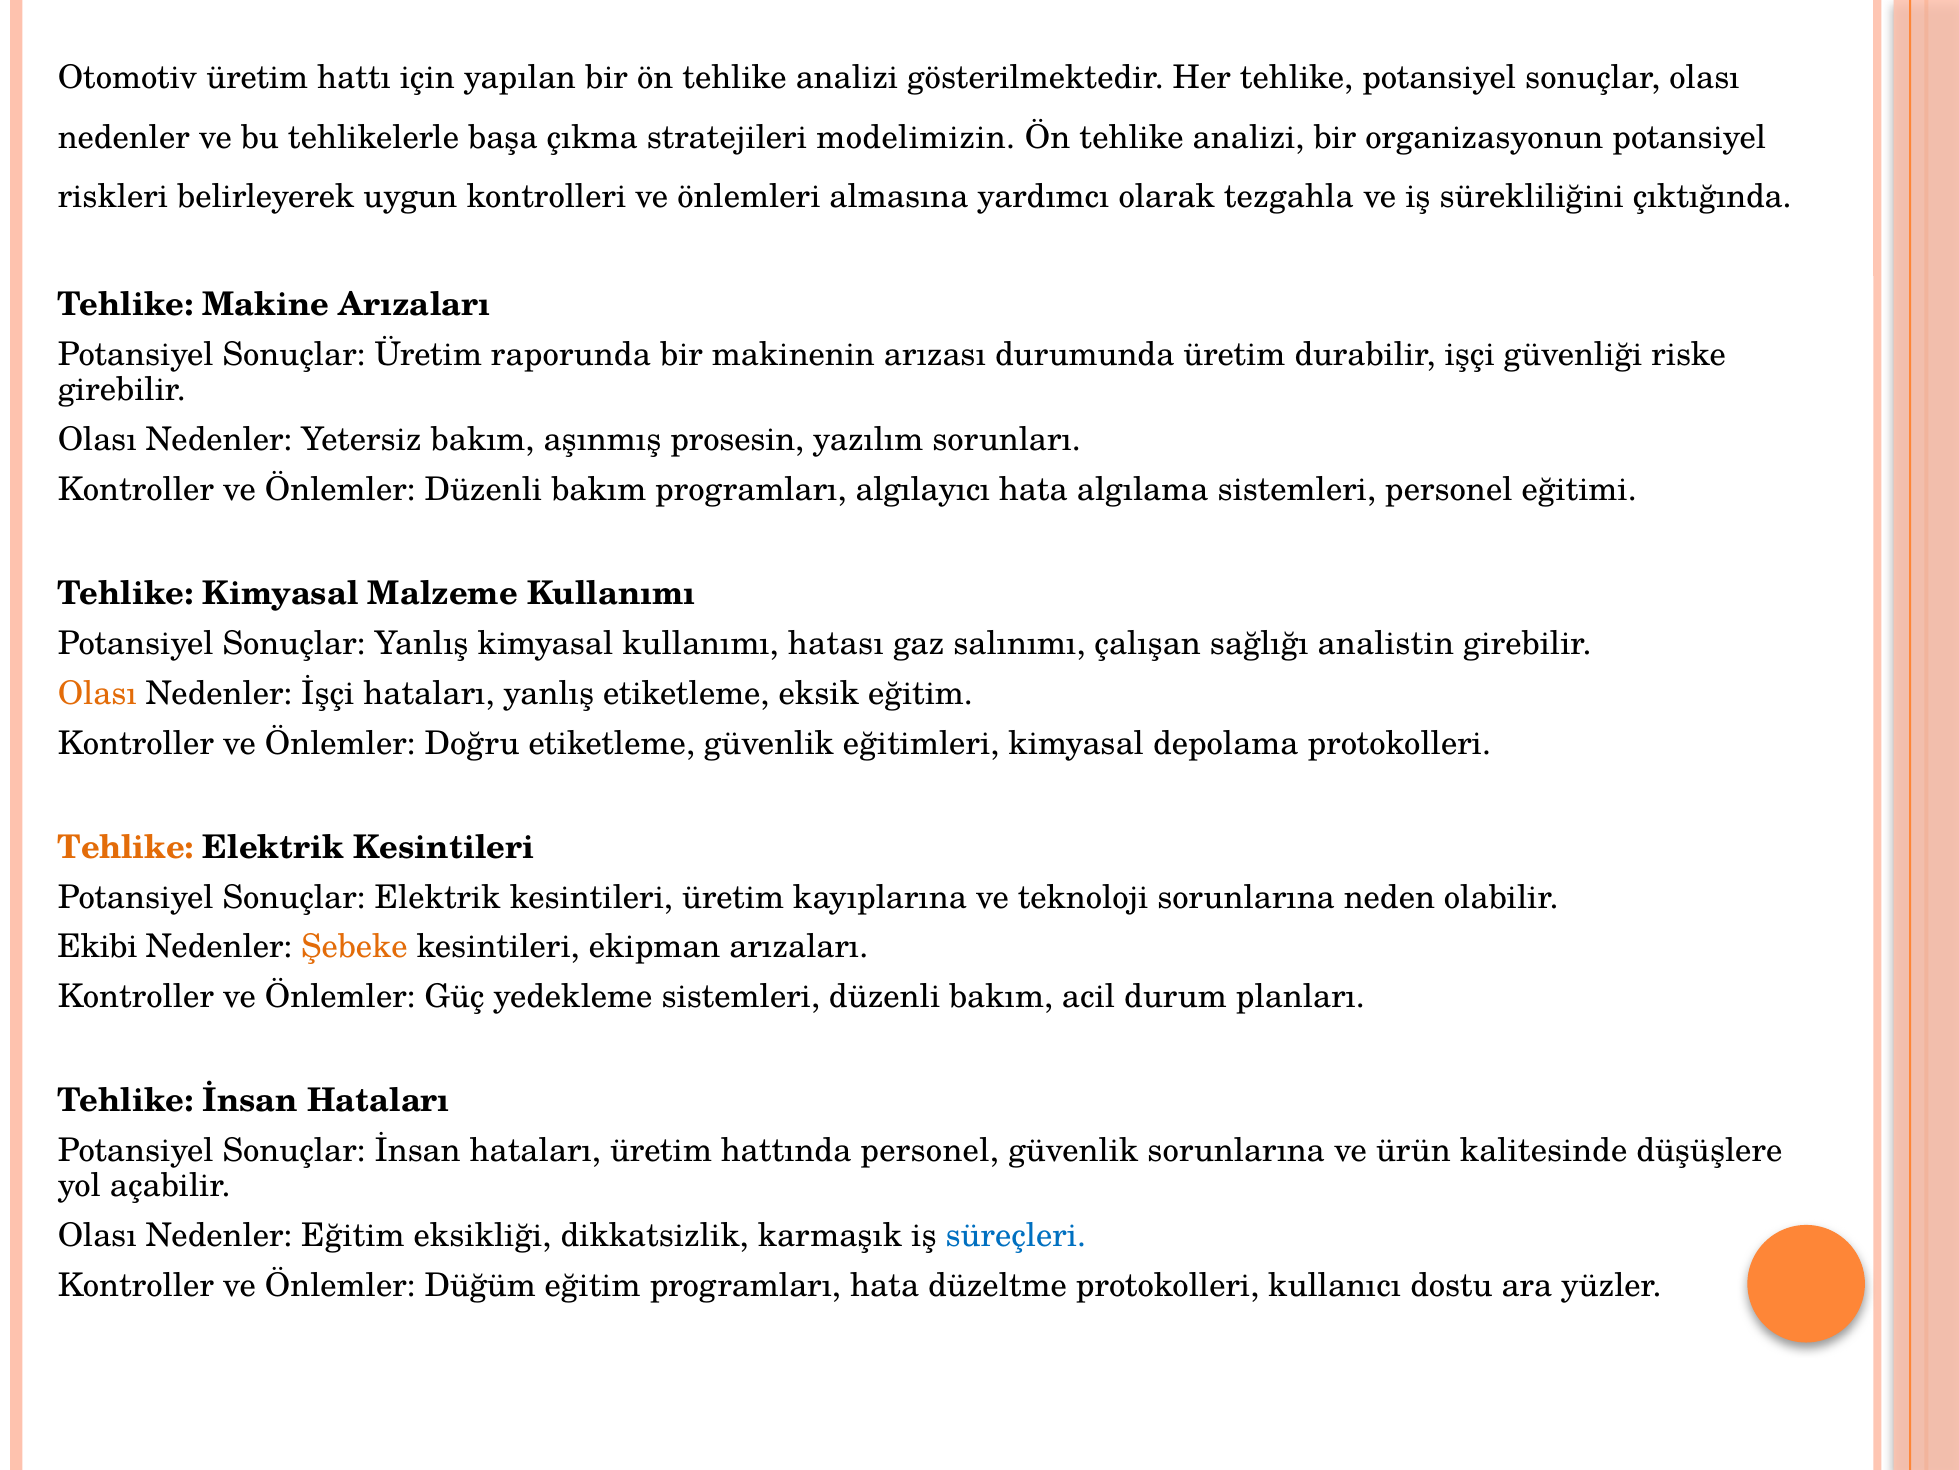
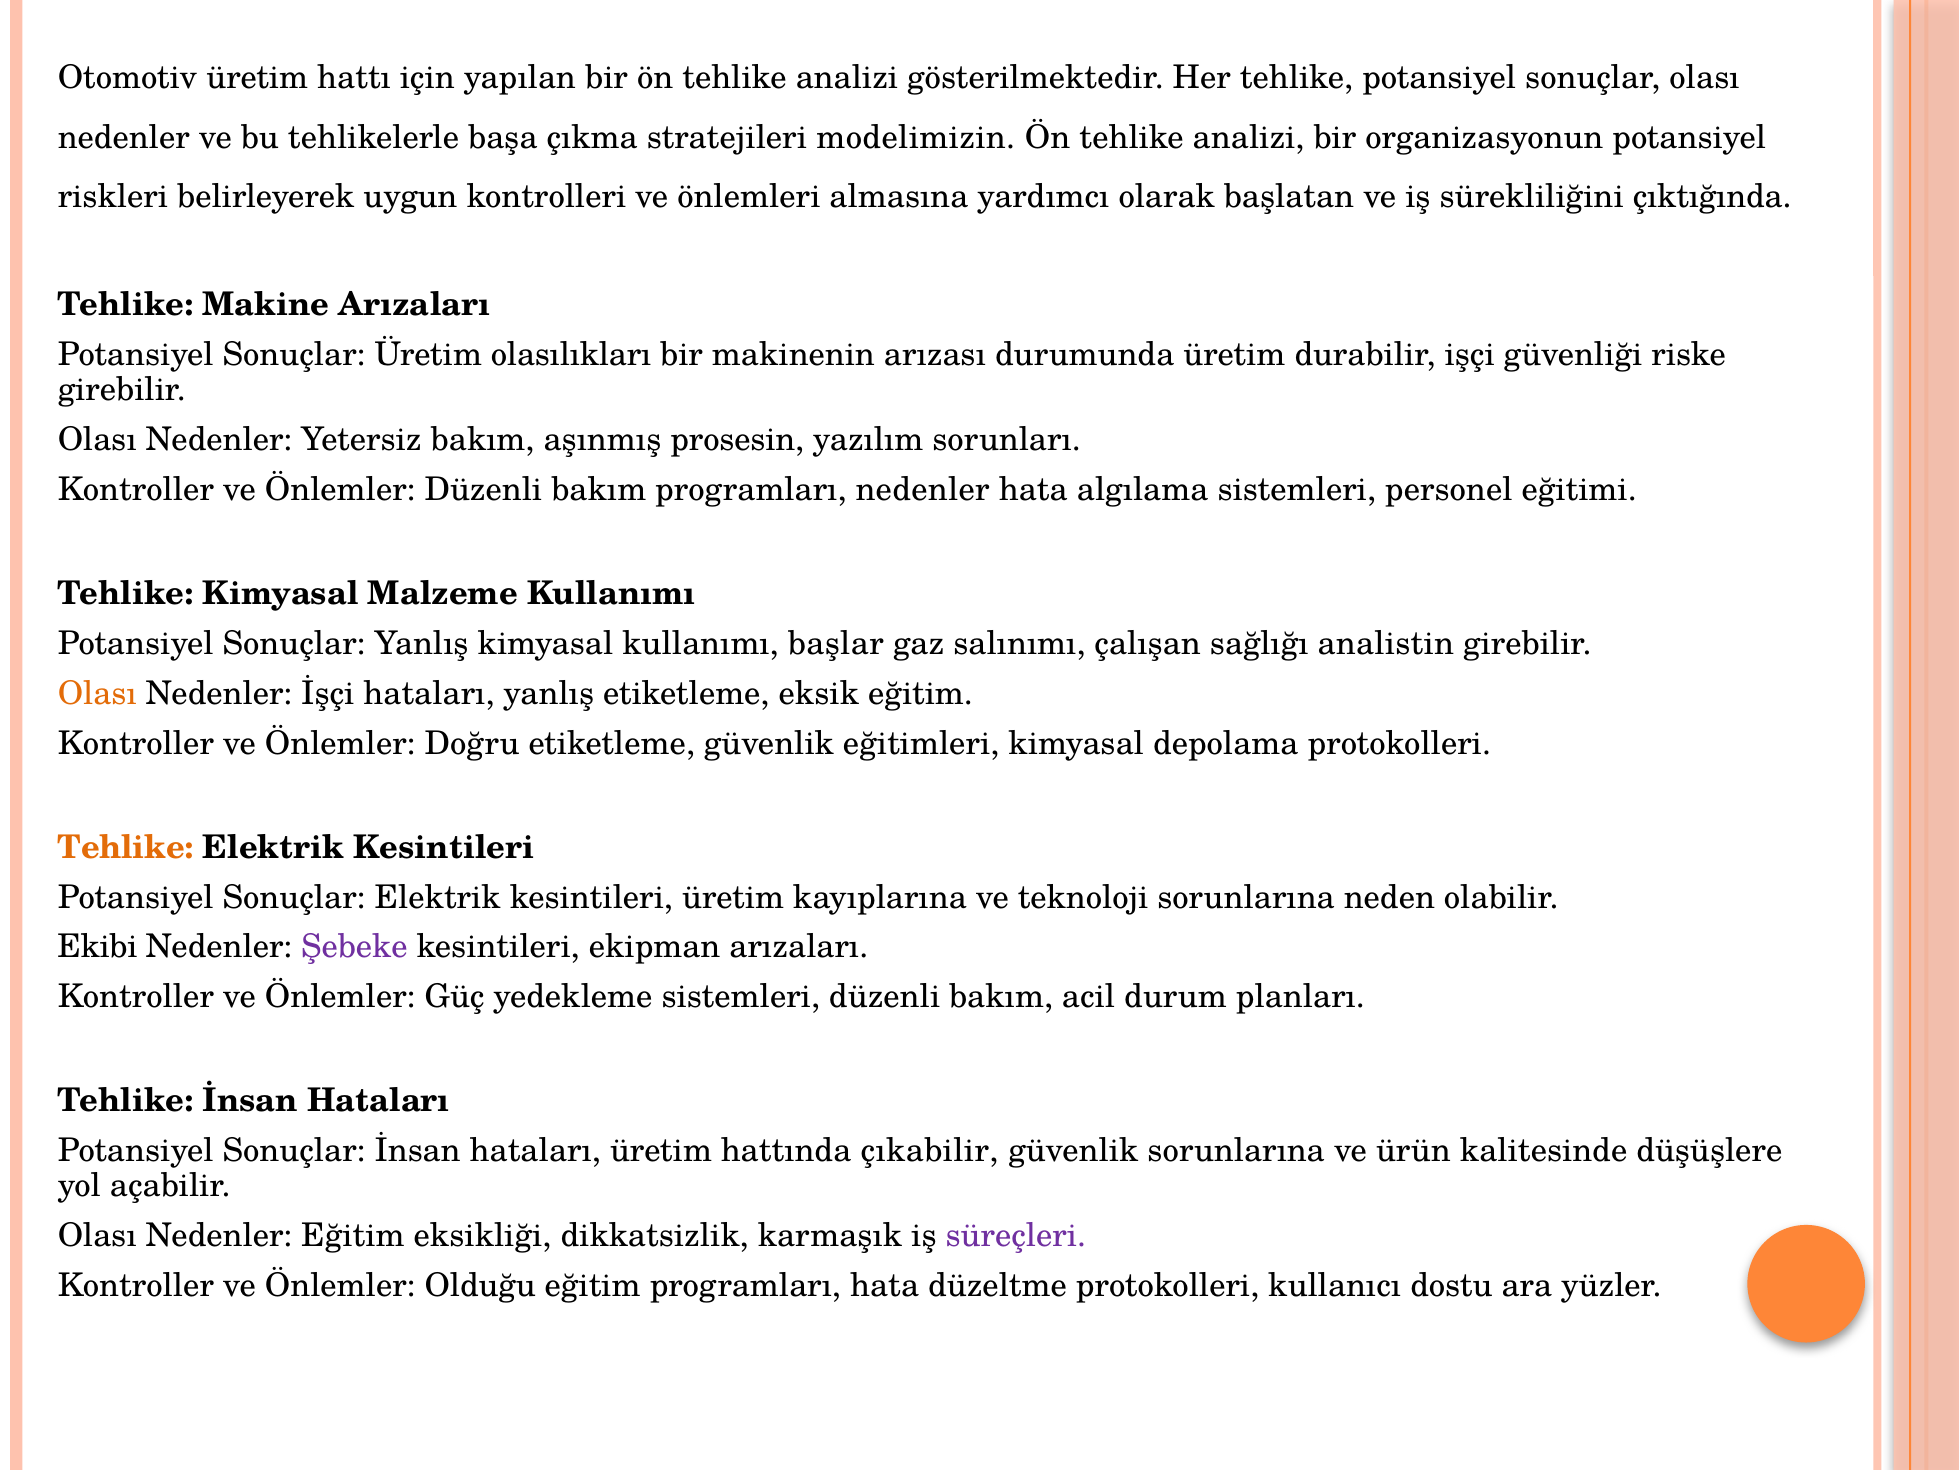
tezgahla: tezgahla -> başlatan
raporunda: raporunda -> olasılıkları
programları algılayıcı: algılayıcı -> nedenler
hatası: hatası -> başlar
Şebeke colour: orange -> purple
hattında personel: personel -> çıkabilir
süreçleri colour: blue -> purple
Düğüm: Düğüm -> Olduğu
